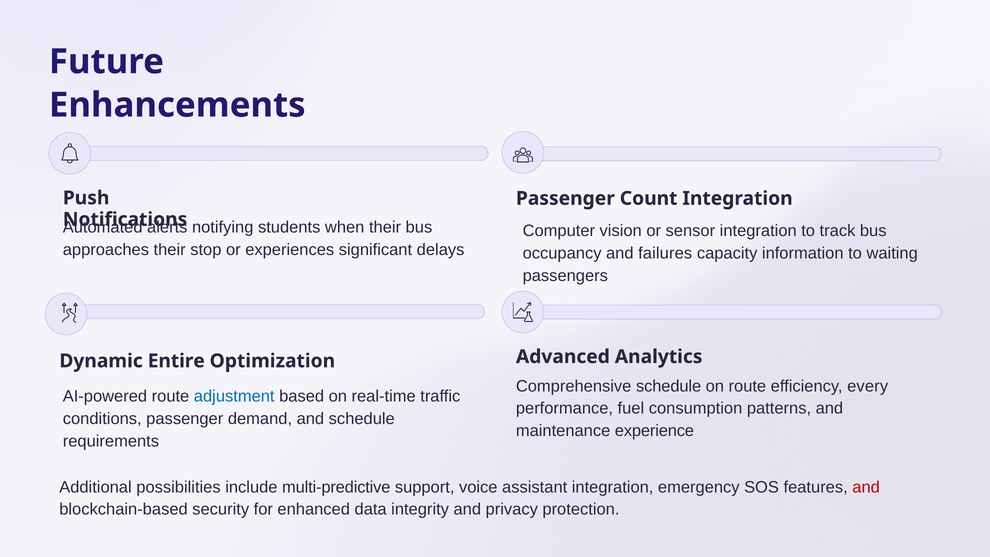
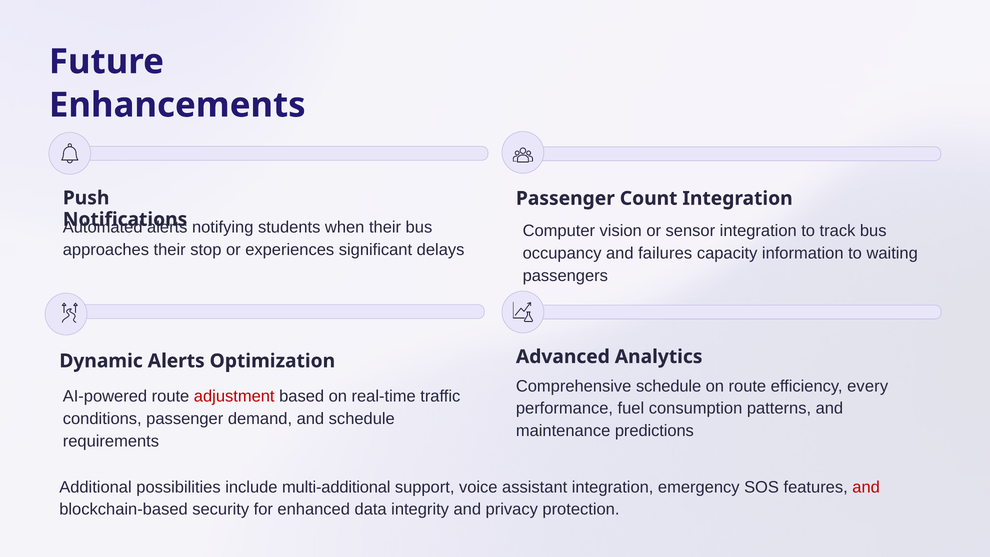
Dynamic Entire: Entire -> Alerts
adjustment colour: blue -> red
experience: experience -> predictions
multi-predictive: multi-predictive -> multi-additional
